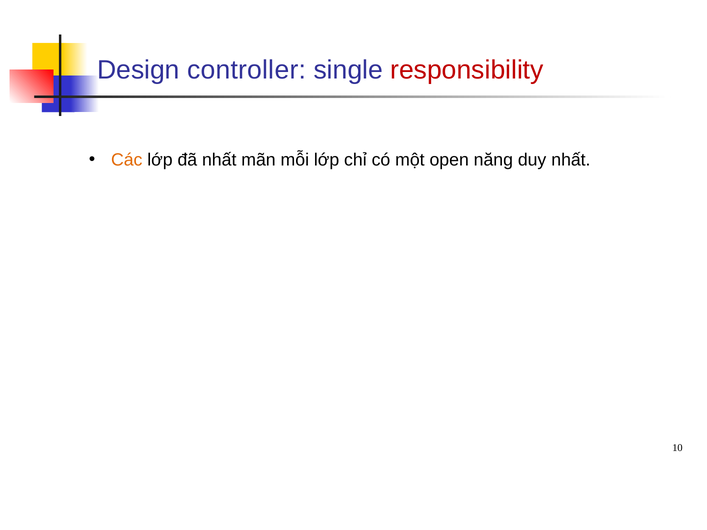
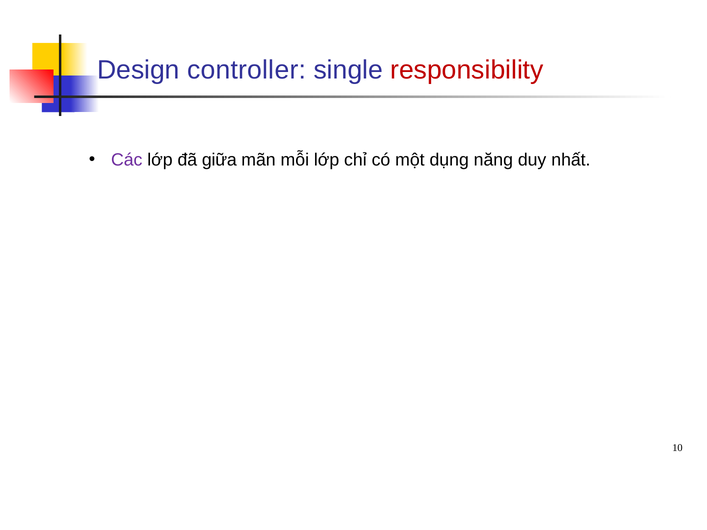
Các colour: orange -> purple
đã nhất: nhất -> giữa
open: open -> dụng
